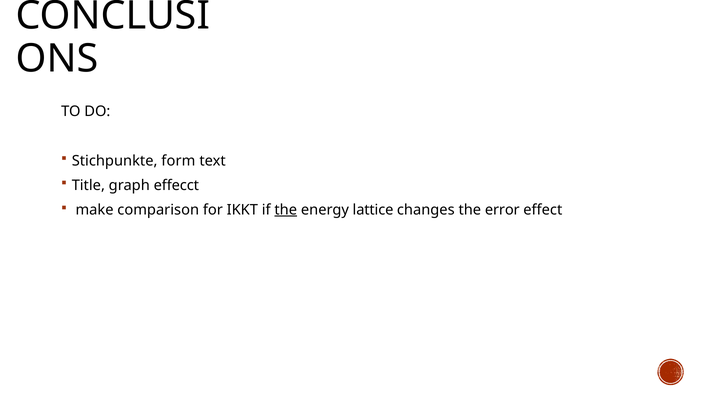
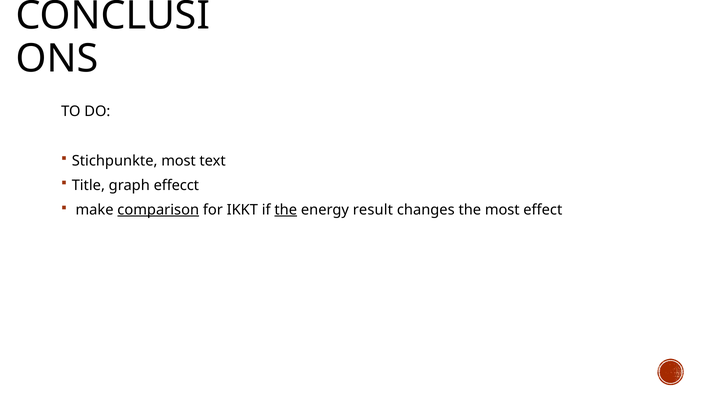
Stichpunkte form: form -> most
comparison underline: none -> present
lattice: lattice -> result
the error: error -> most
